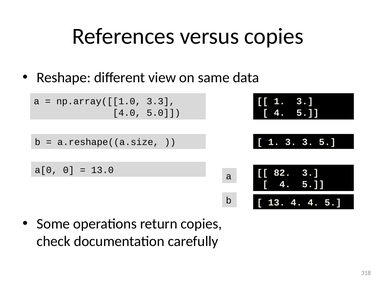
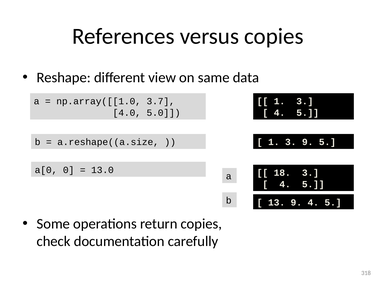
3.3: 3.3 -> 3.7
3 3: 3 -> 9
82: 82 -> 18
13 4: 4 -> 9
